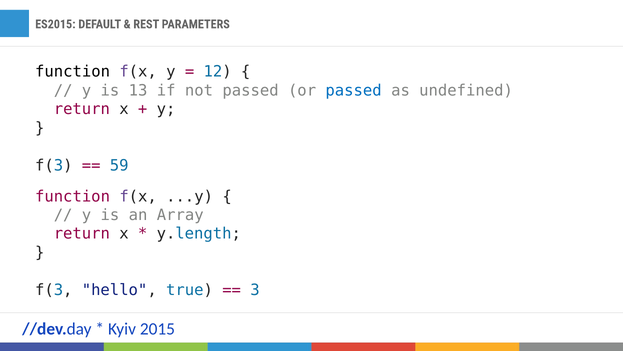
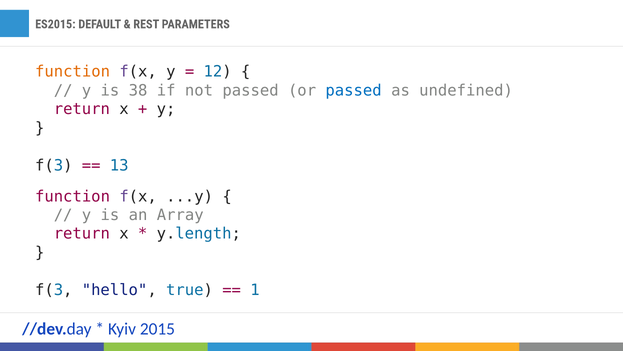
function at (73, 72) colour: black -> orange
13: 13 -> 38
59: 59 -> 13
3: 3 -> 1
